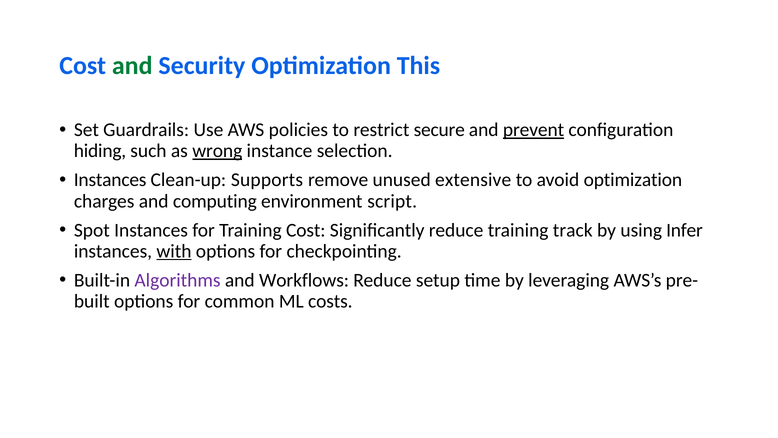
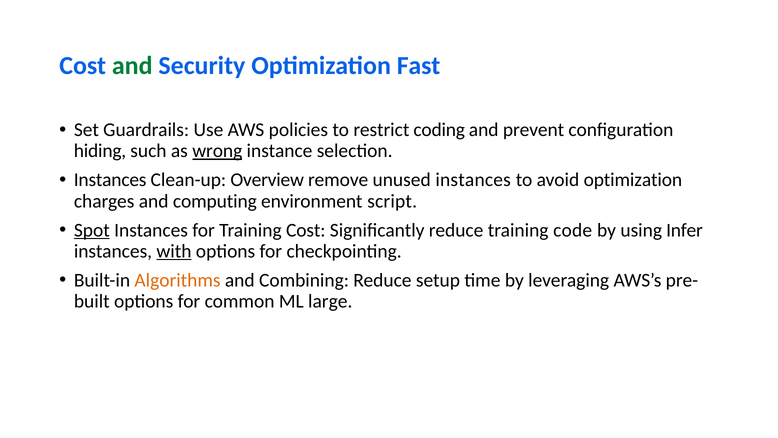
This: This -> Fast
secure: secure -> coding
prevent underline: present -> none
Supports: Supports -> Overview
unused extensive: extensive -> instances
Spot underline: none -> present
track: track -> code
Algorithms colour: purple -> orange
Workflows: Workflows -> Combining
costs: costs -> large
